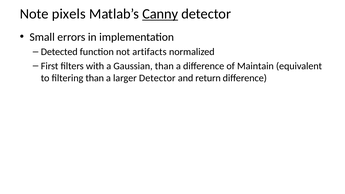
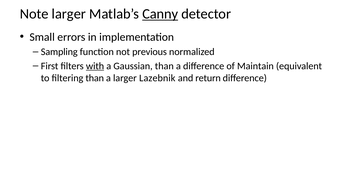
Note pixels: pixels -> larger
Detected: Detected -> Sampling
artifacts: artifacts -> previous
with underline: none -> present
larger Detector: Detector -> Lazebnik
